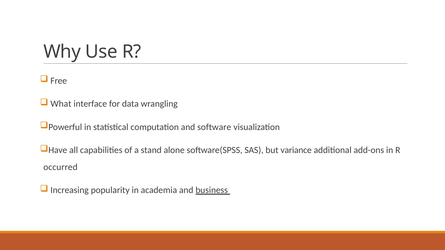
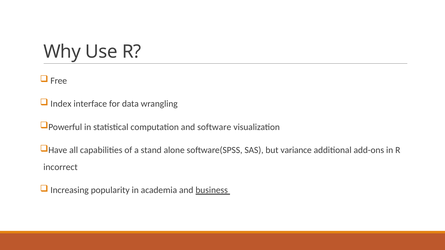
What: What -> Index
occurred: occurred -> incorrect
